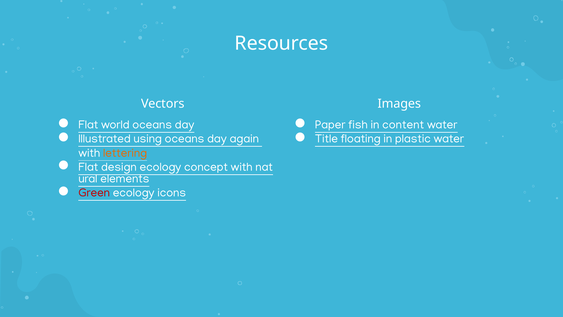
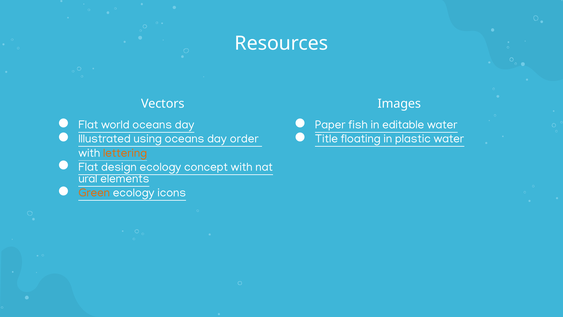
content: content -> editable
again: again -> order
Green colour: red -> orange
